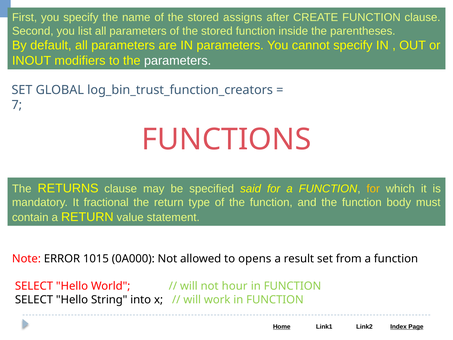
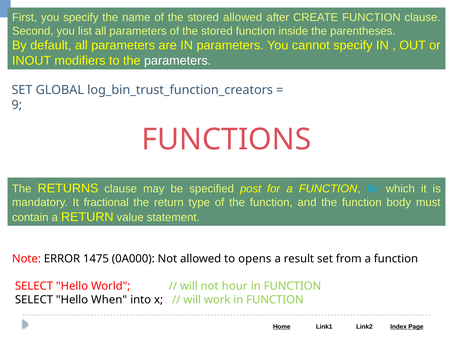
stored assigns: assigns -> allowed
7: 7 -> 9
said: said -> post
for at (373, 188) colour: yellow -> light blue
1015: 1015 -> 1475
String: String -> When
